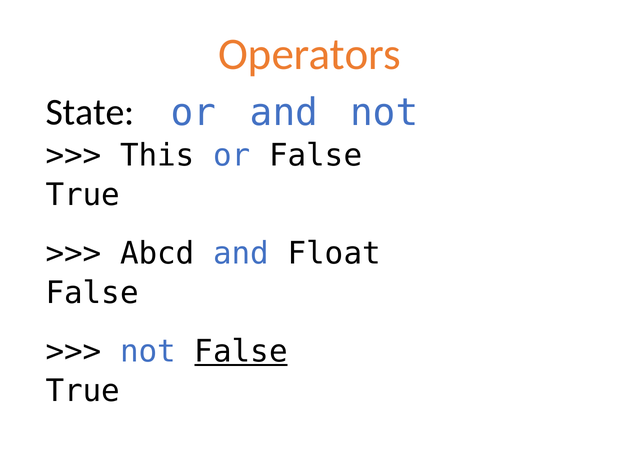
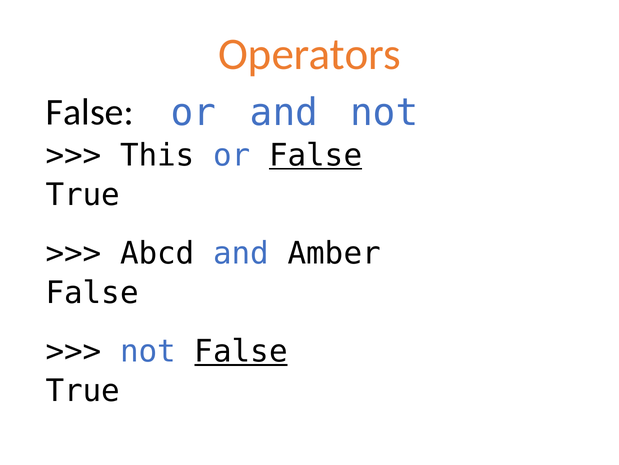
State at (90, 112): State -> False
False at (316, 155) underline: none -> present
Float: Float -> Amber
